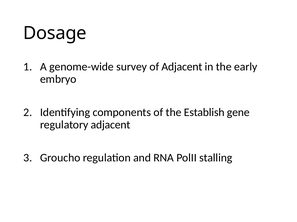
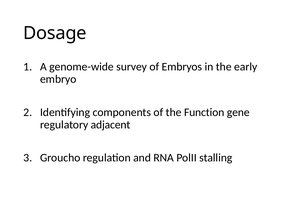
of Adjacent: Adjacent -> Embryos
Establish: Establish -> Function
